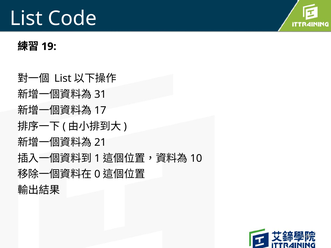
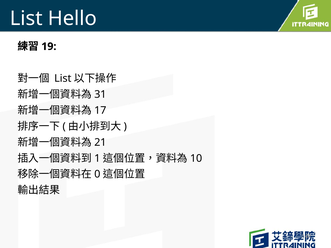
Code: Code -> Hello
